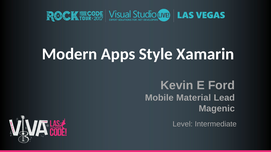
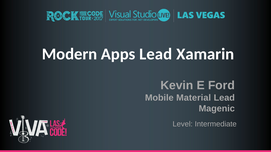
Apps Style: Style -> Lead
